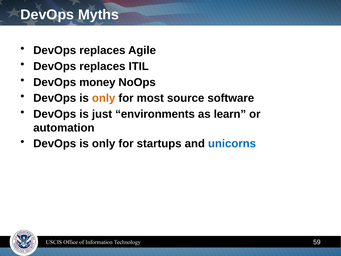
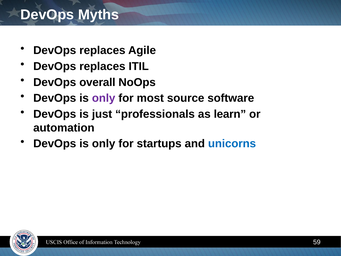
money: money -> overall
only at (104, 98) colour: orange -> purple
environments: environments -> professionals
